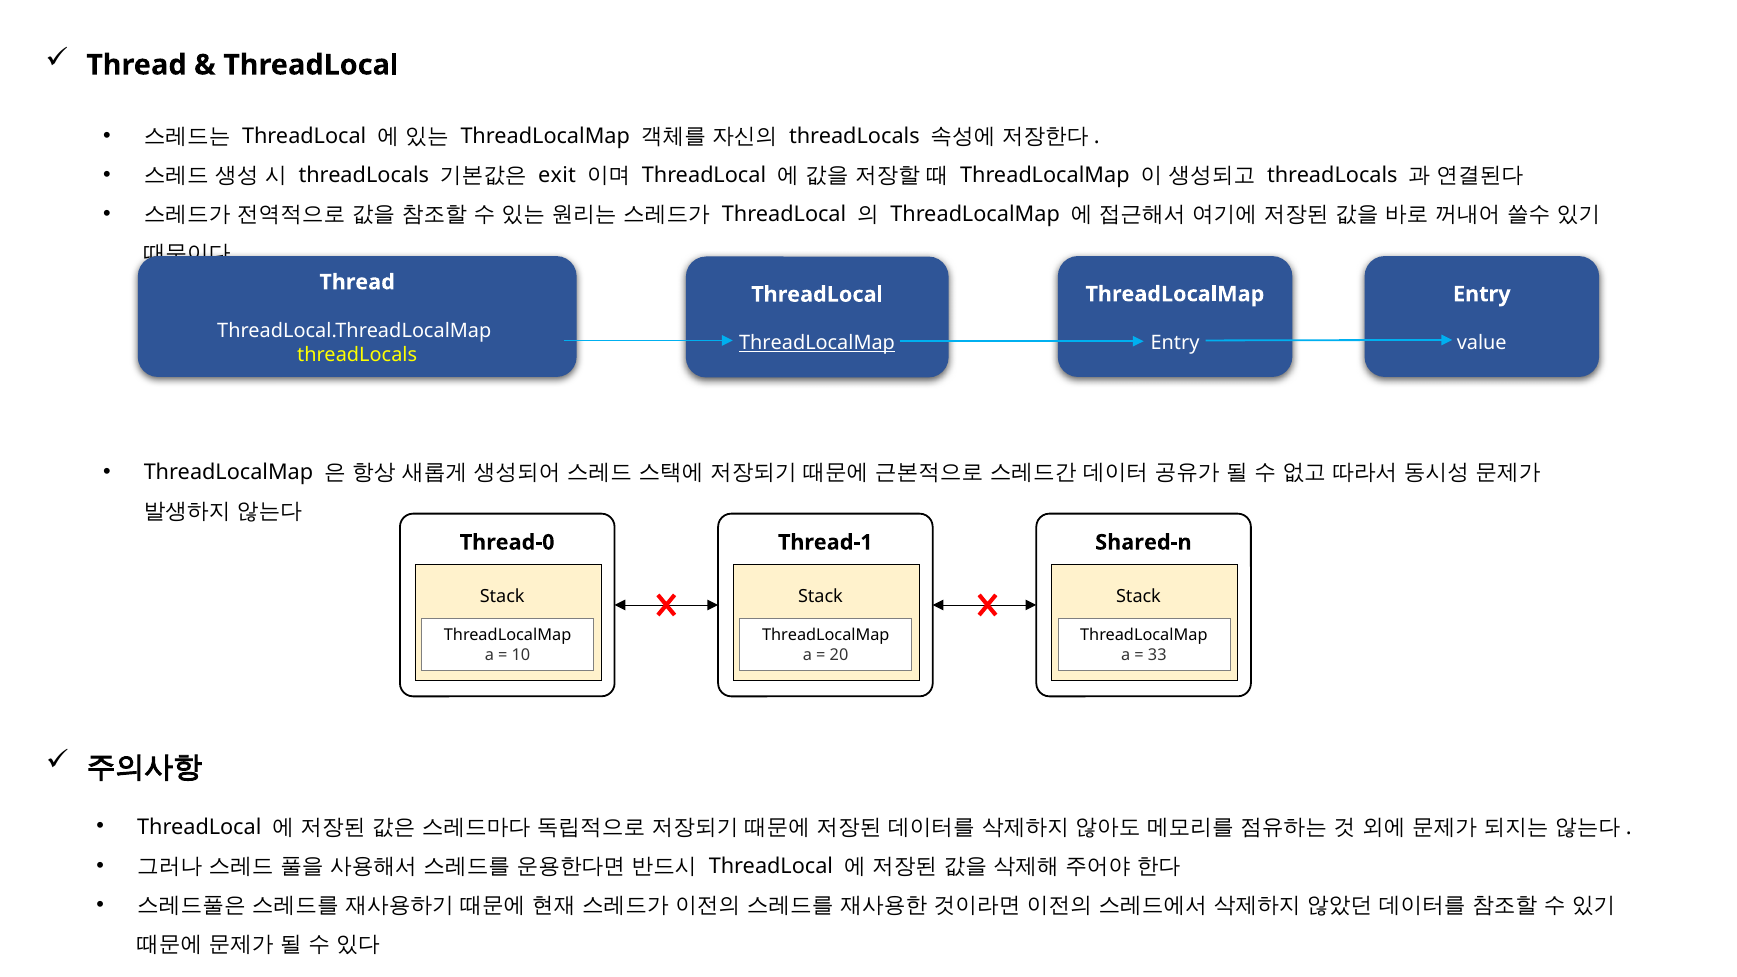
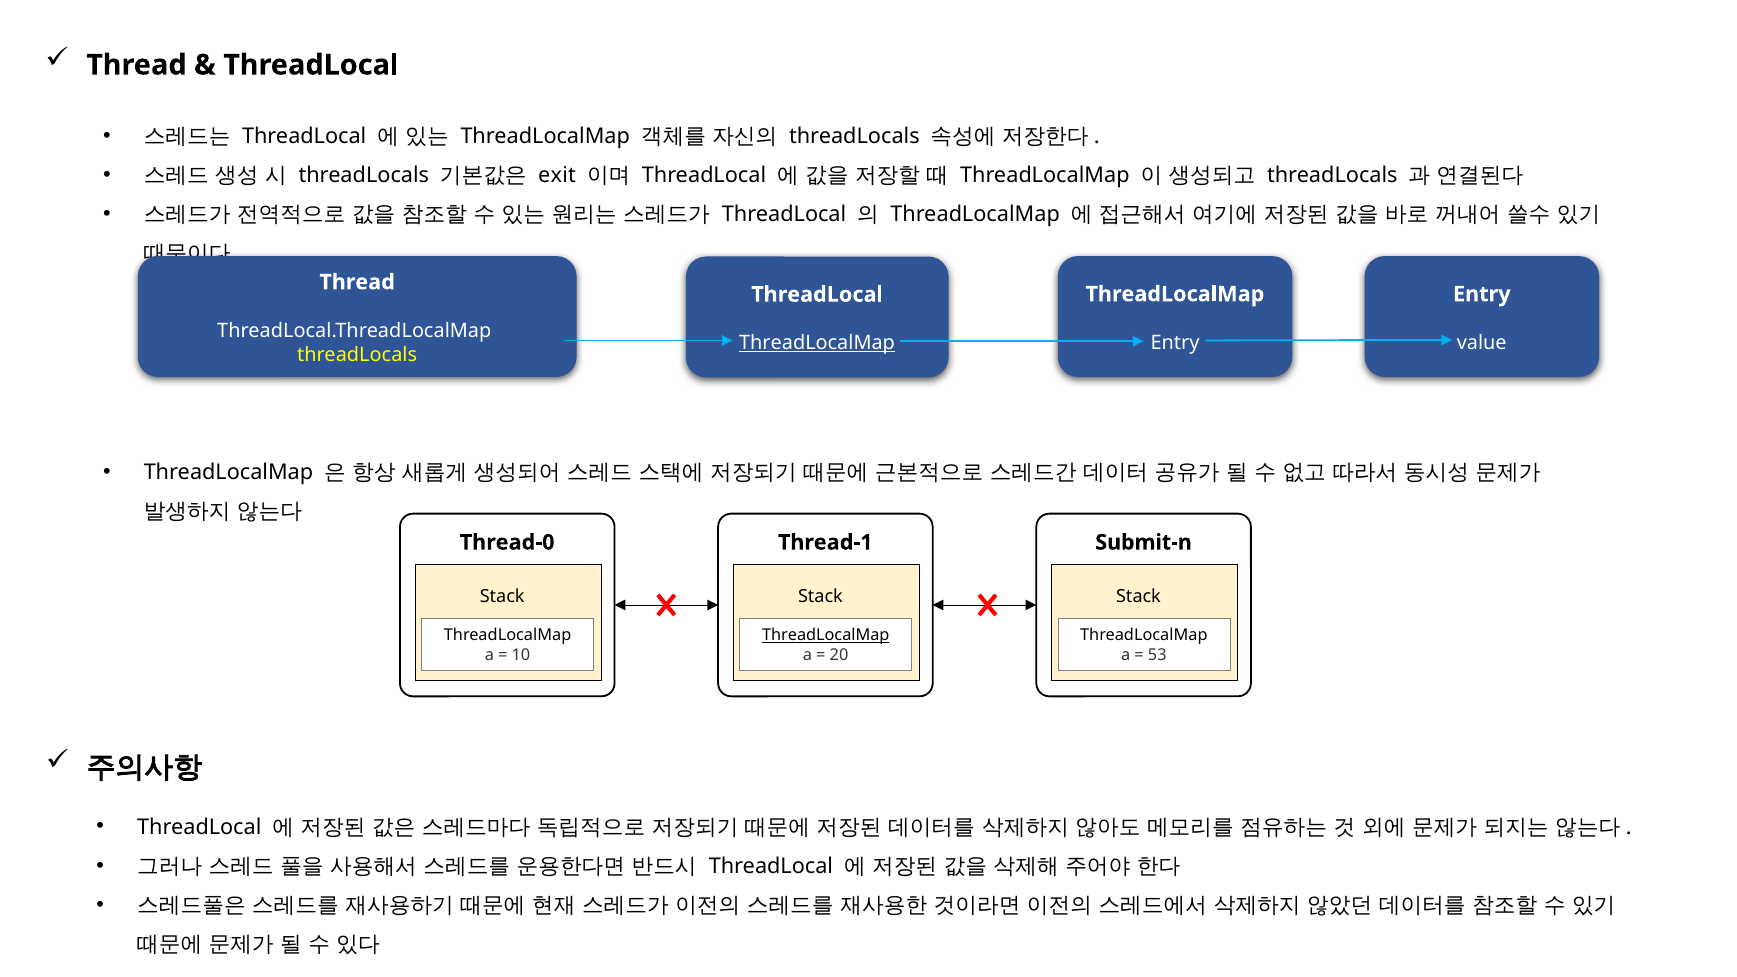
Shared-n: Shared-n -> Submit-n
ThreadLocalMap at (826, 636) underline: none -> present
33: 33 -> 53
